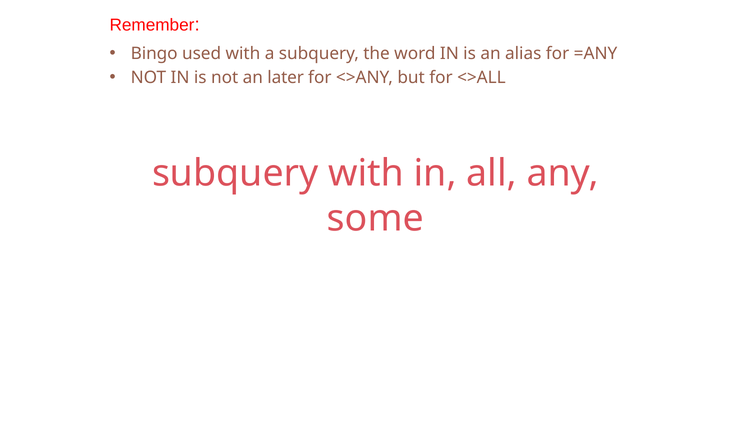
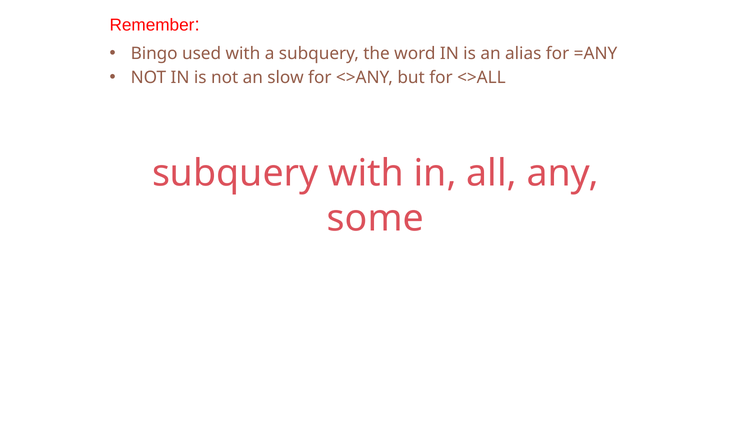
later: later -> slow
